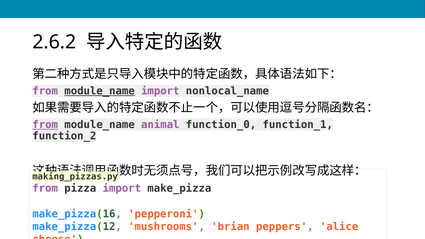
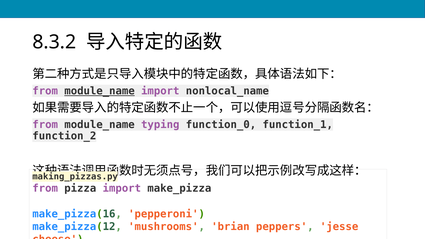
2.6.2: 2.6.2 -> 8.3.2
from at (45, 125) underline: present -> none
animal: animal -> typing
alice: alice -> jesse
